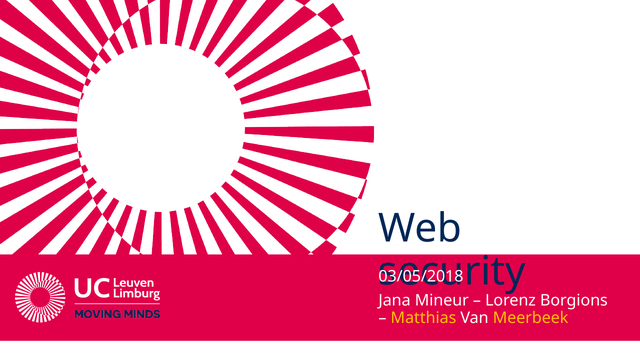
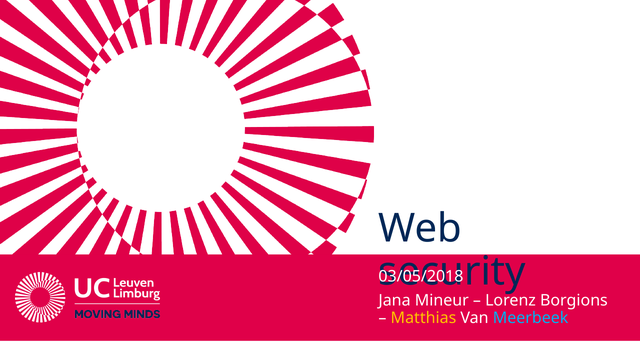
Meerbeek colour: yellow -> light blue
